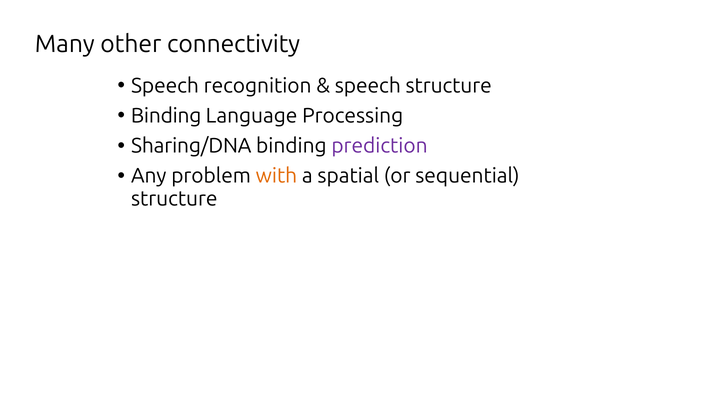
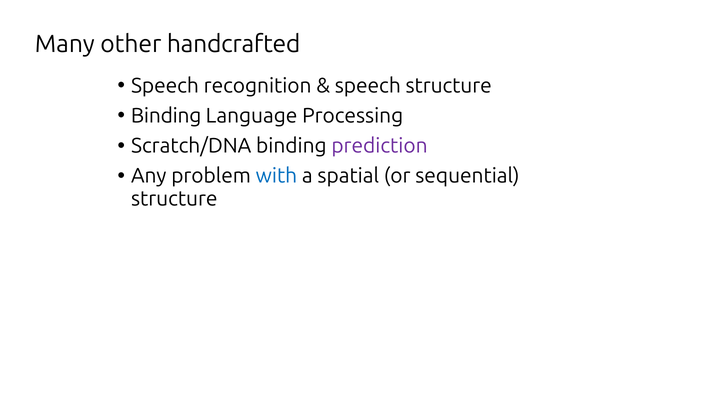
connectivity: connectivity -> handcrafted
Sharing/DNA: Sharing/DNA -> Scratch/DNA
with colour: orange -> blue
